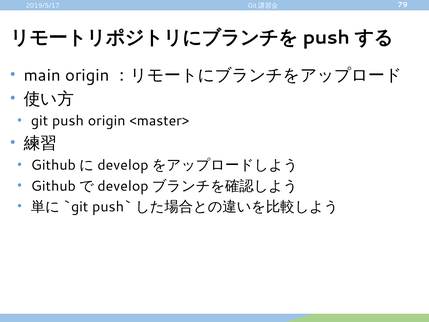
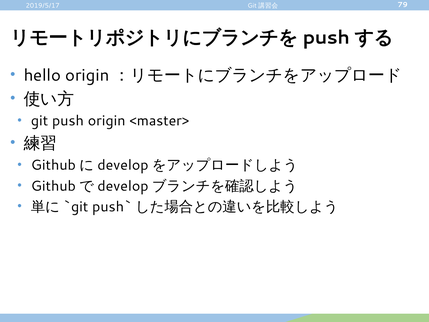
main: main -> hello
